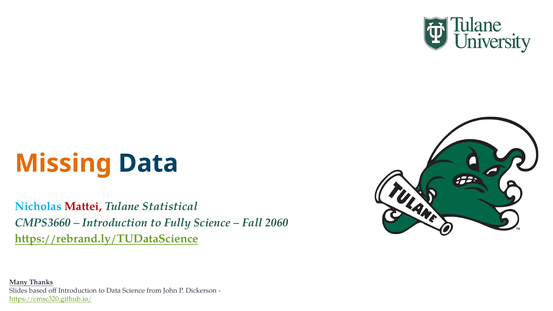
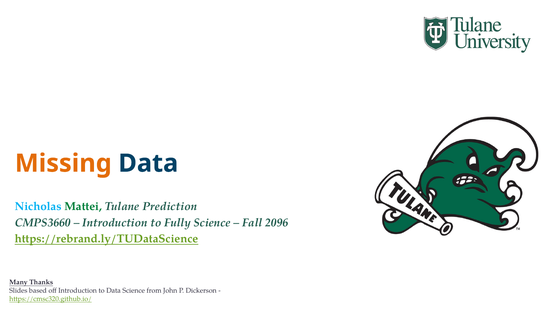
Mattei colour: red -> green
Statistical: Statistical -> Prediction
2060: 2060 -> 2096
